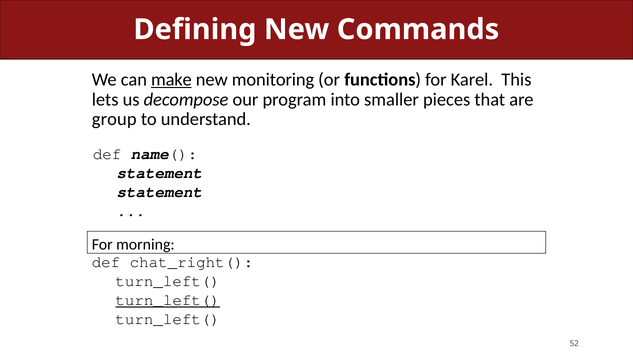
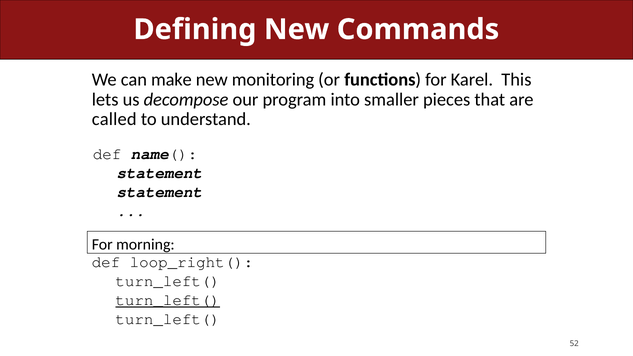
make underline: present -> none
group: group -> called
chat_right(: chat_right( -> loop_right(
